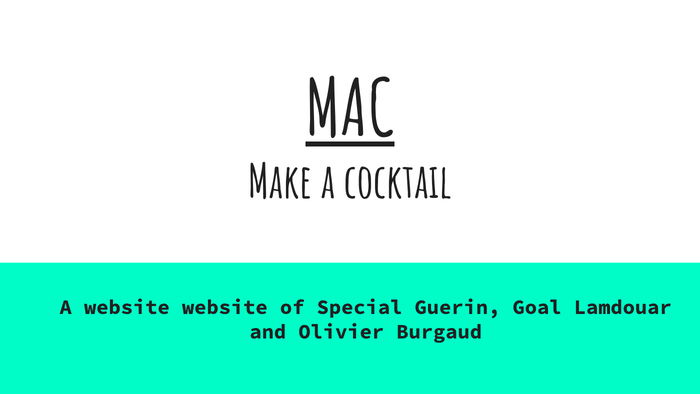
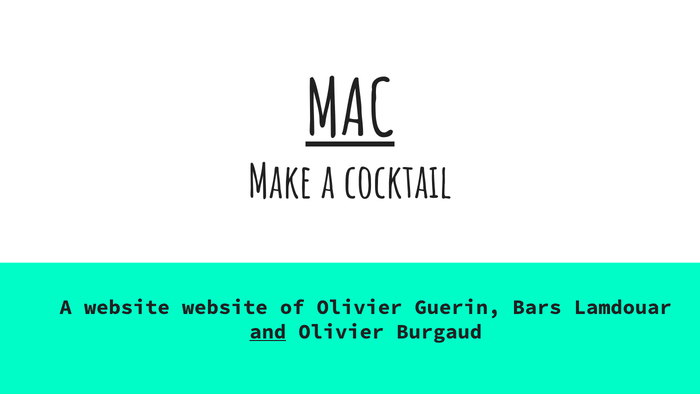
of Special: Special -> Olivier
Goal: Goal -> Bars
and underline: none -> present
